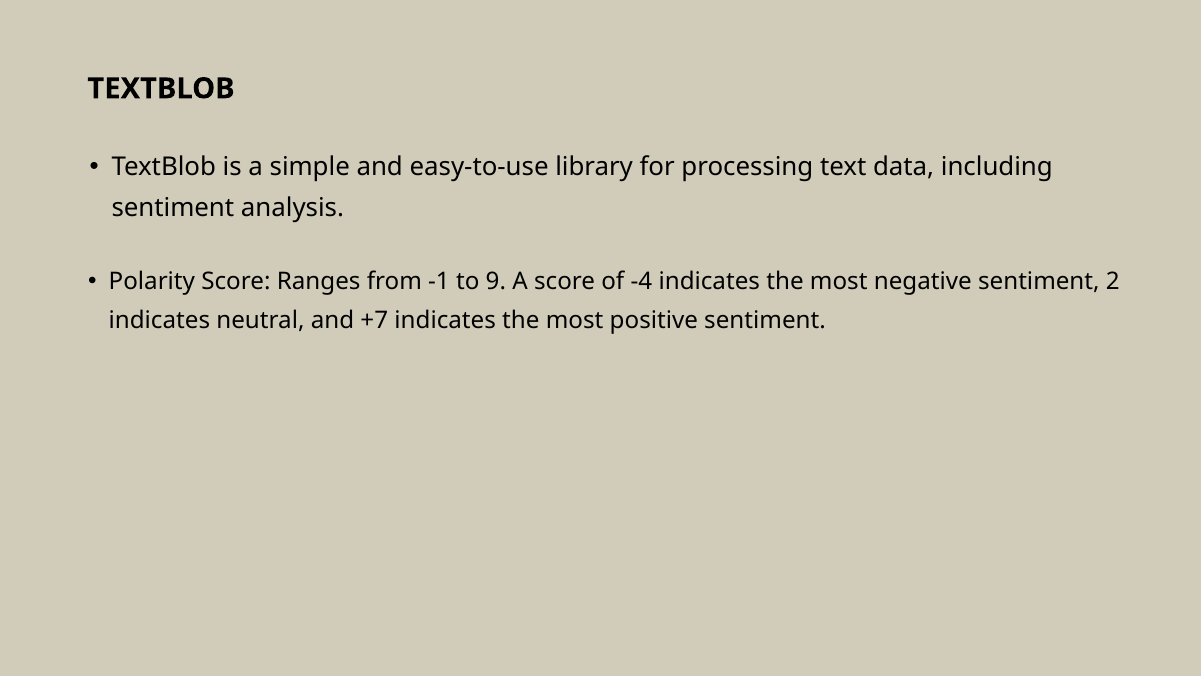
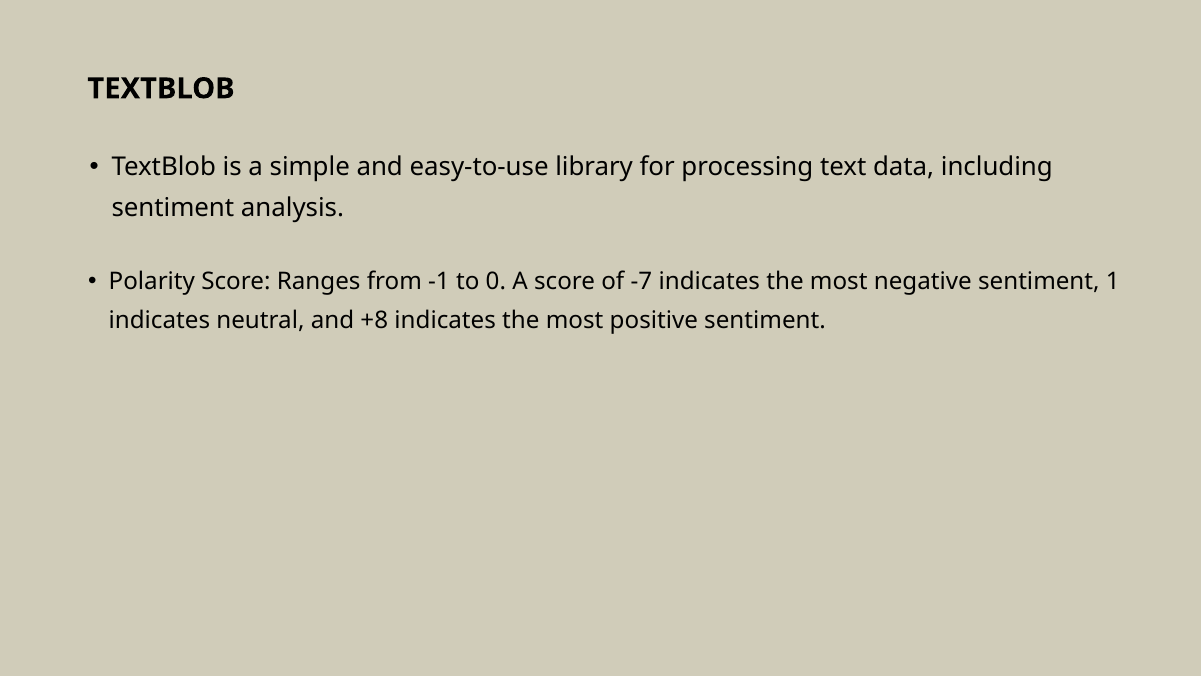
9: 9 -> 0
-4: -4 -> -7
2: 2 -> 1
+7: +7 -> +8
